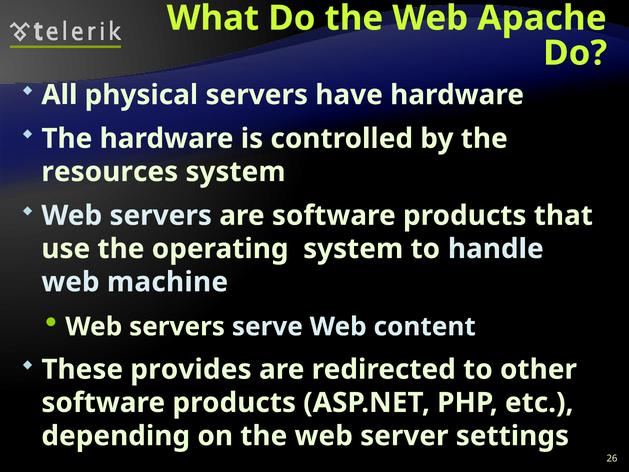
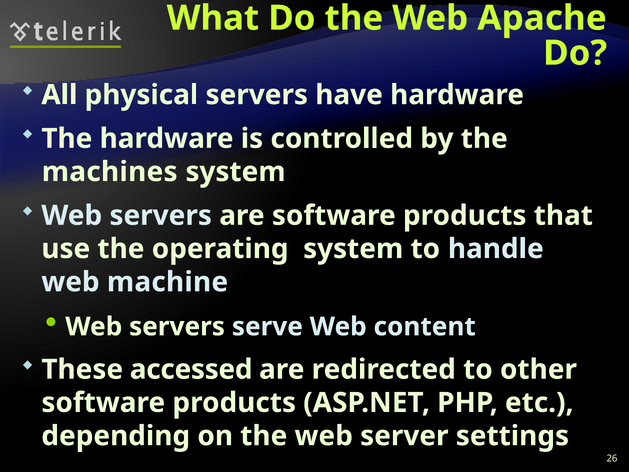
resources: resources -> machines
provides: provides -> accessed
